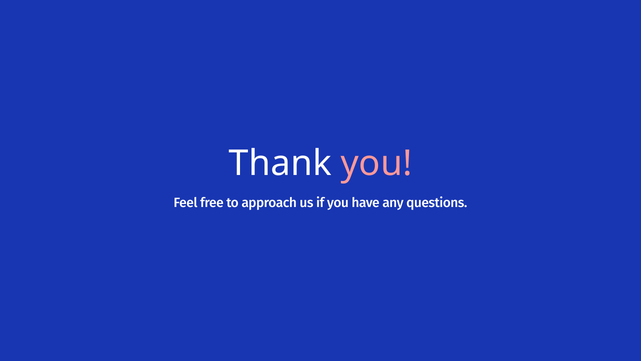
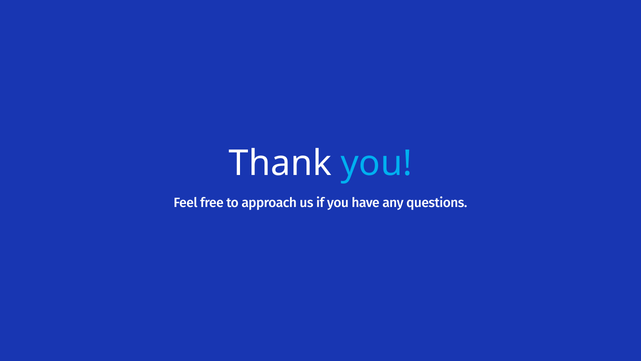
you at (376, 163) colour: pink -> light blue
